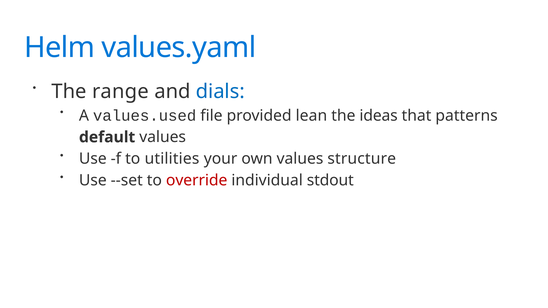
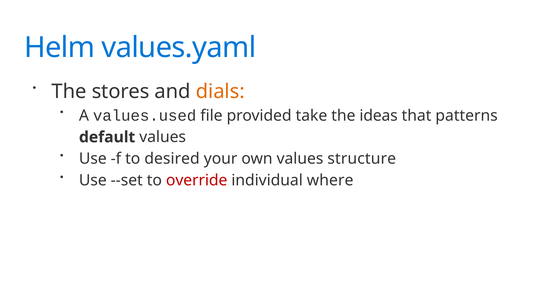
range: range -> stores
dials colour: blue -> orange
lean: lean -> take
utilities: utilities -> desired
stdout: stdout -> where
